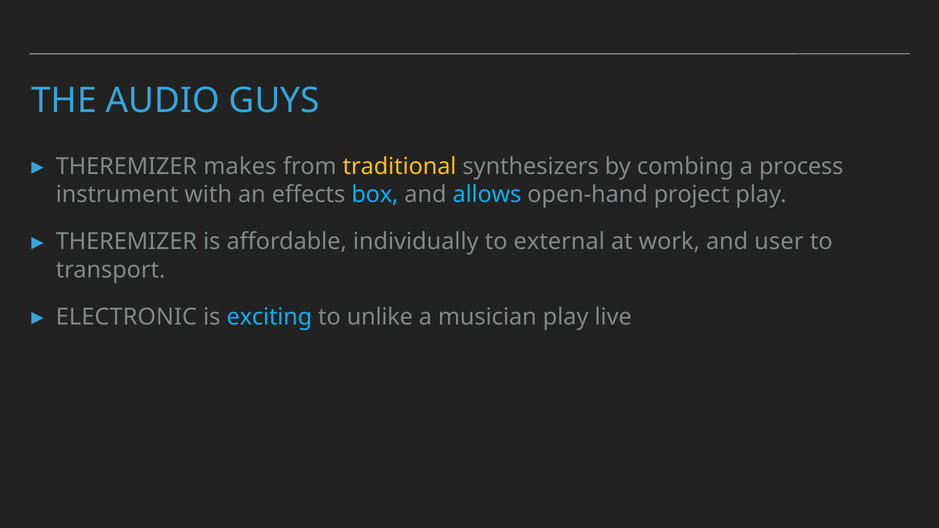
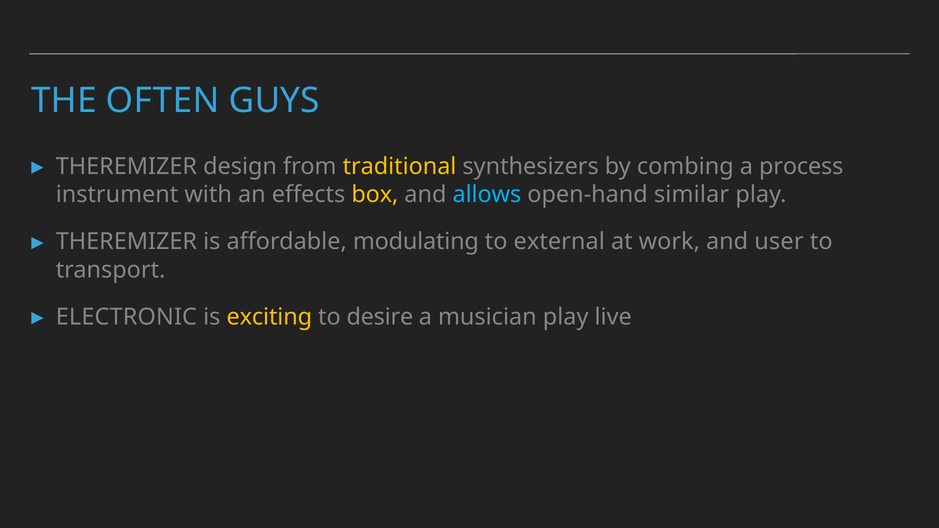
AUDIO: AUDIO -> OFTEN
makes: makes -> design
box colour: light blue -> yellow
project: project -> similar
individually: individually -> modulating
exciting colour: light blue -> yellow
unlike: unlike -> desire
